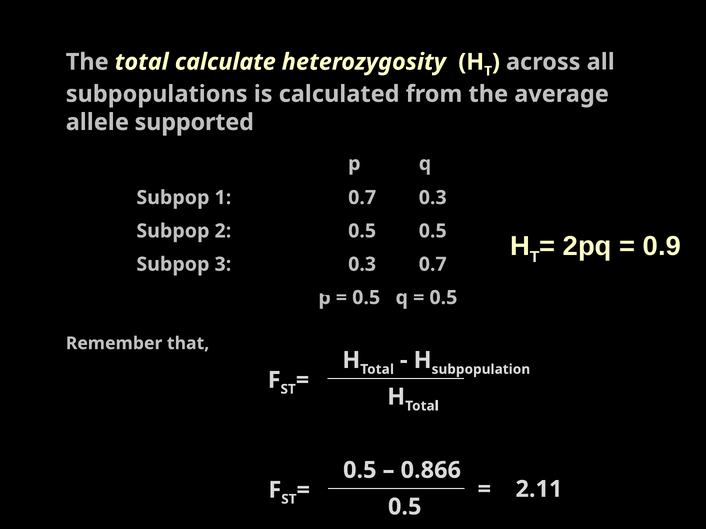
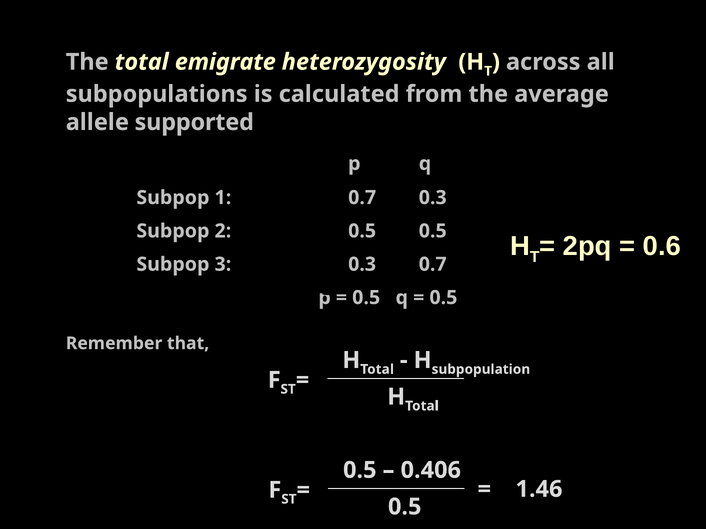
calculate: calculate -> emigrate
0.9: 0.9 -> 0.6
0.866: 0.866 -> 0.406
2.11: 2.11 -> 1.46
